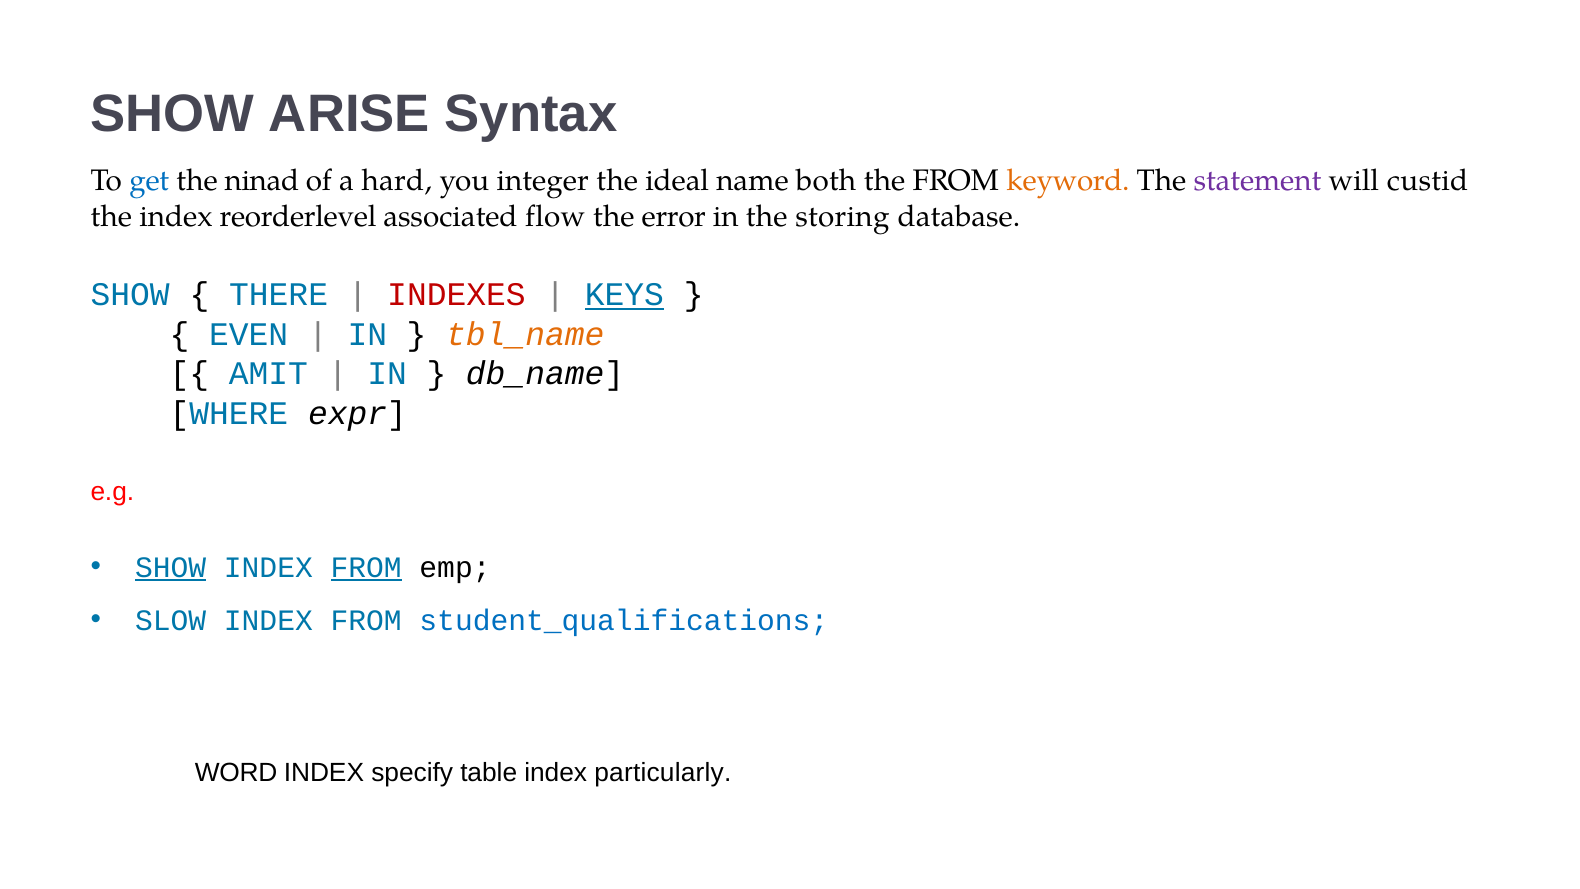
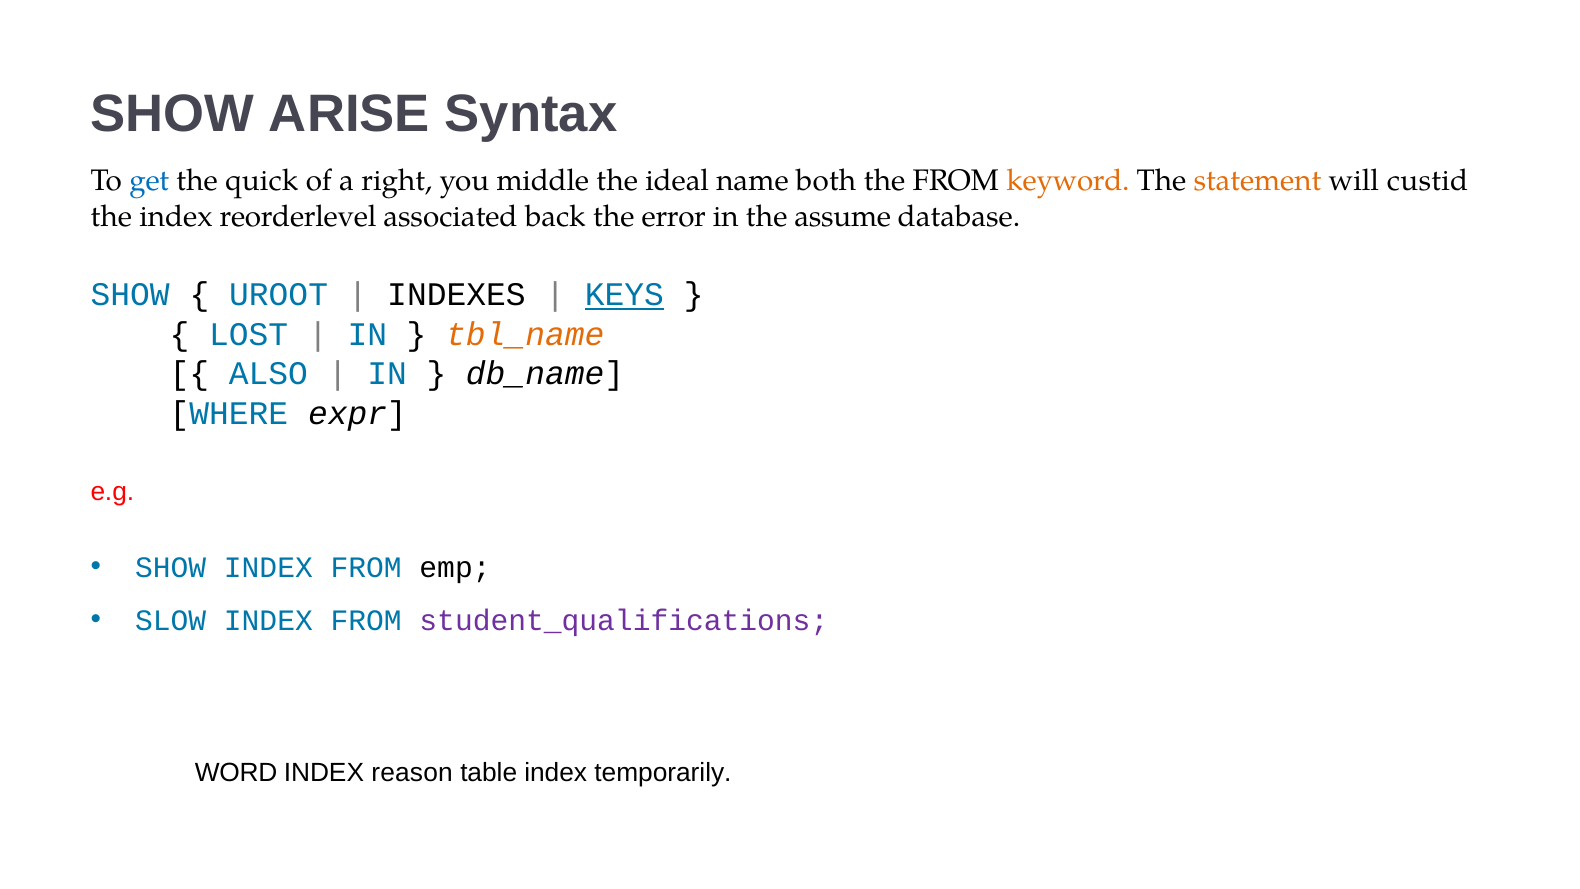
ninad: ninad -> quick
hard: hard -> right
integer: integer -> middle
statement colour: purple -> orange
flow: flow -> back
storing: storing -> assume
THERE: THERE -> UROOT
INDEXES colour: red -> black
EVEN: EVEN -> LOST
AMIT: AMIT -> ALSO
SHOW at (171, 567) underline: present -> none
FROM at (366, 567) underline: present -> none
student_qualifications colour: blue -> purple
specify: specify -> reason
particularly: particularly -> temporarily
